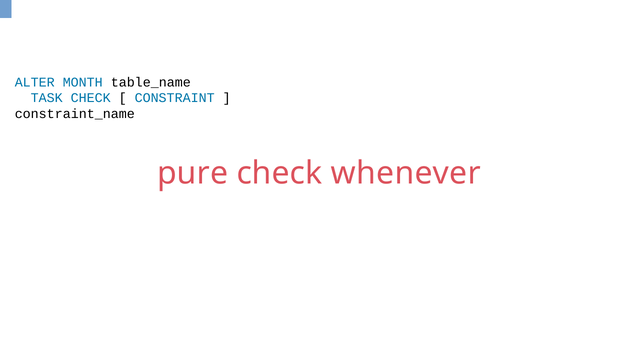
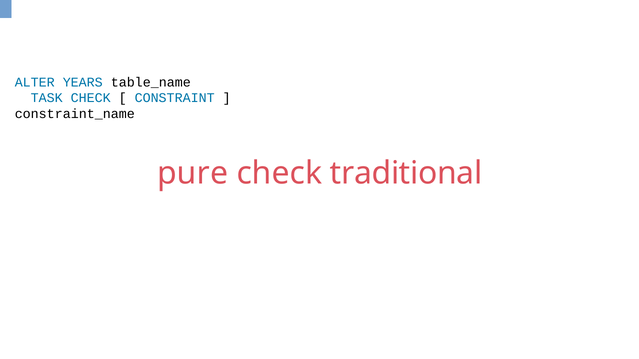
MONTH: MONTH -> YEARS
whenever: whenever -> traditional
